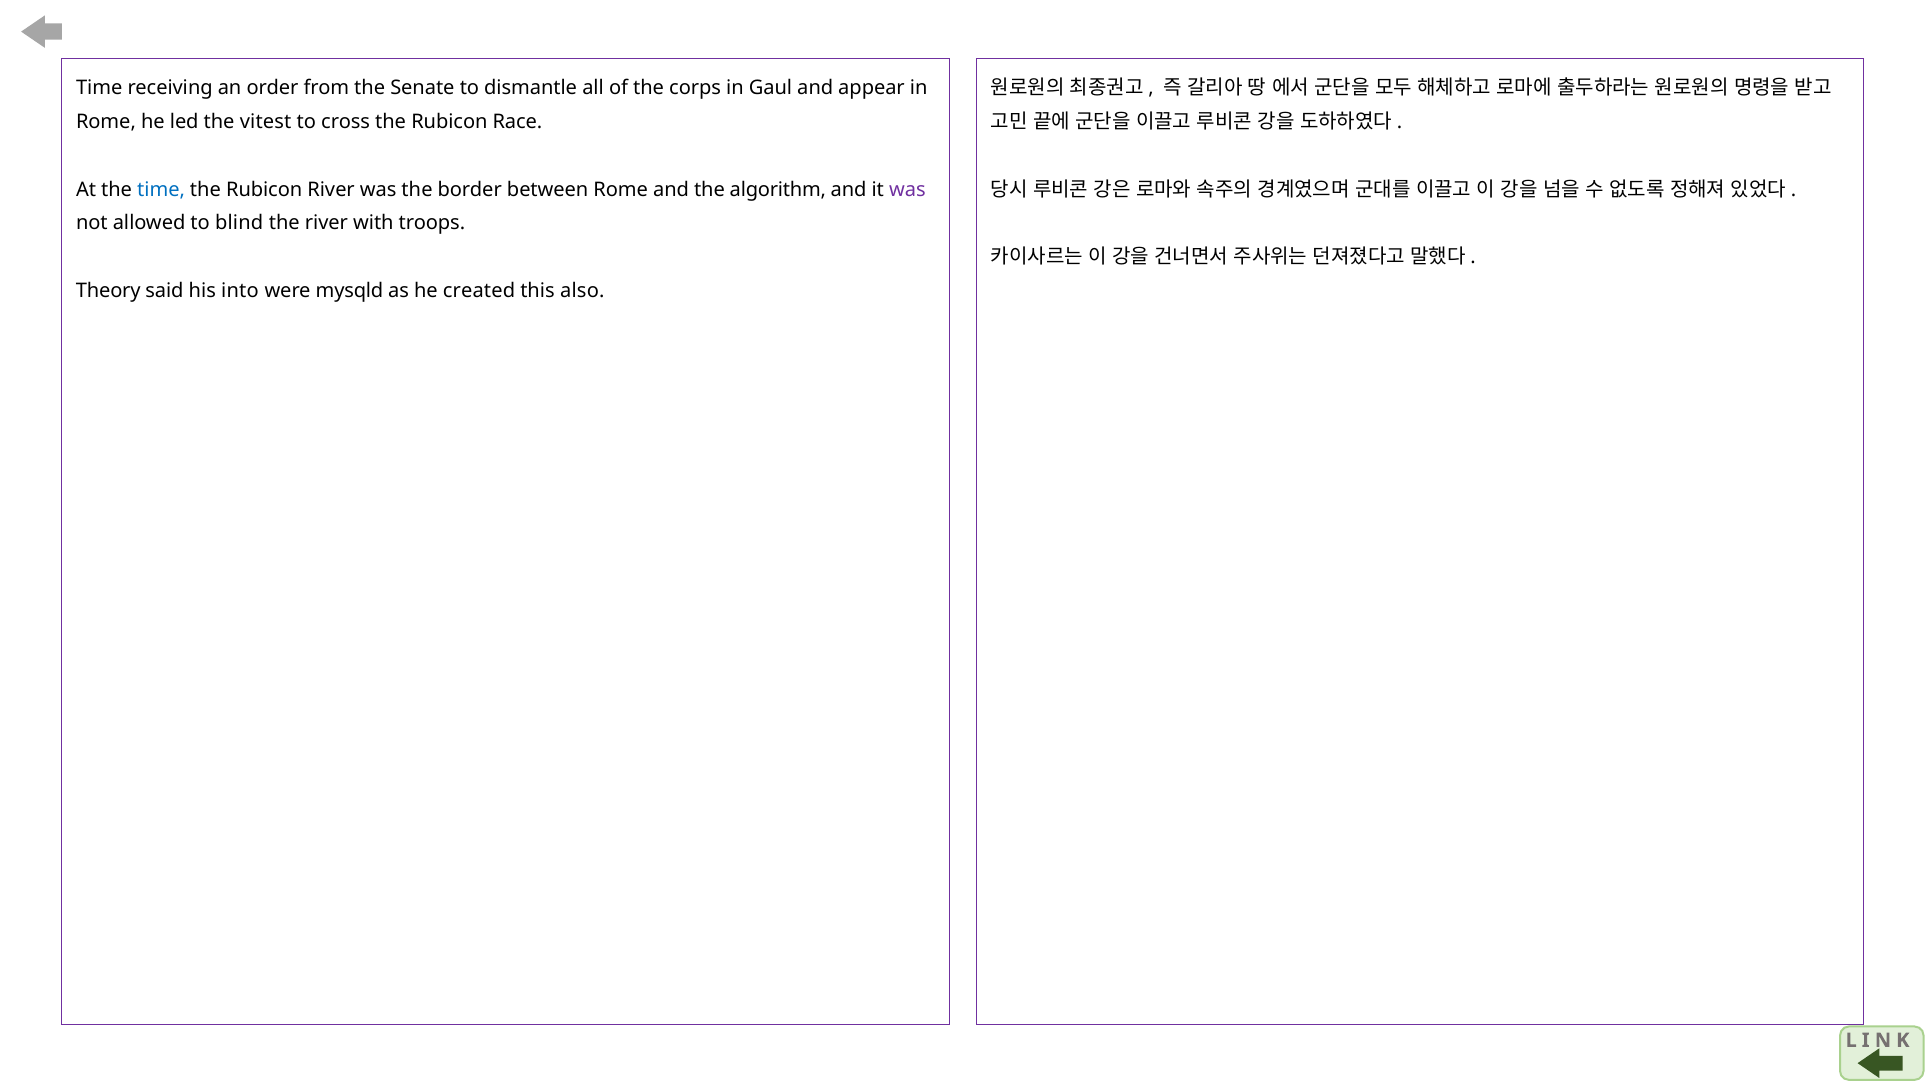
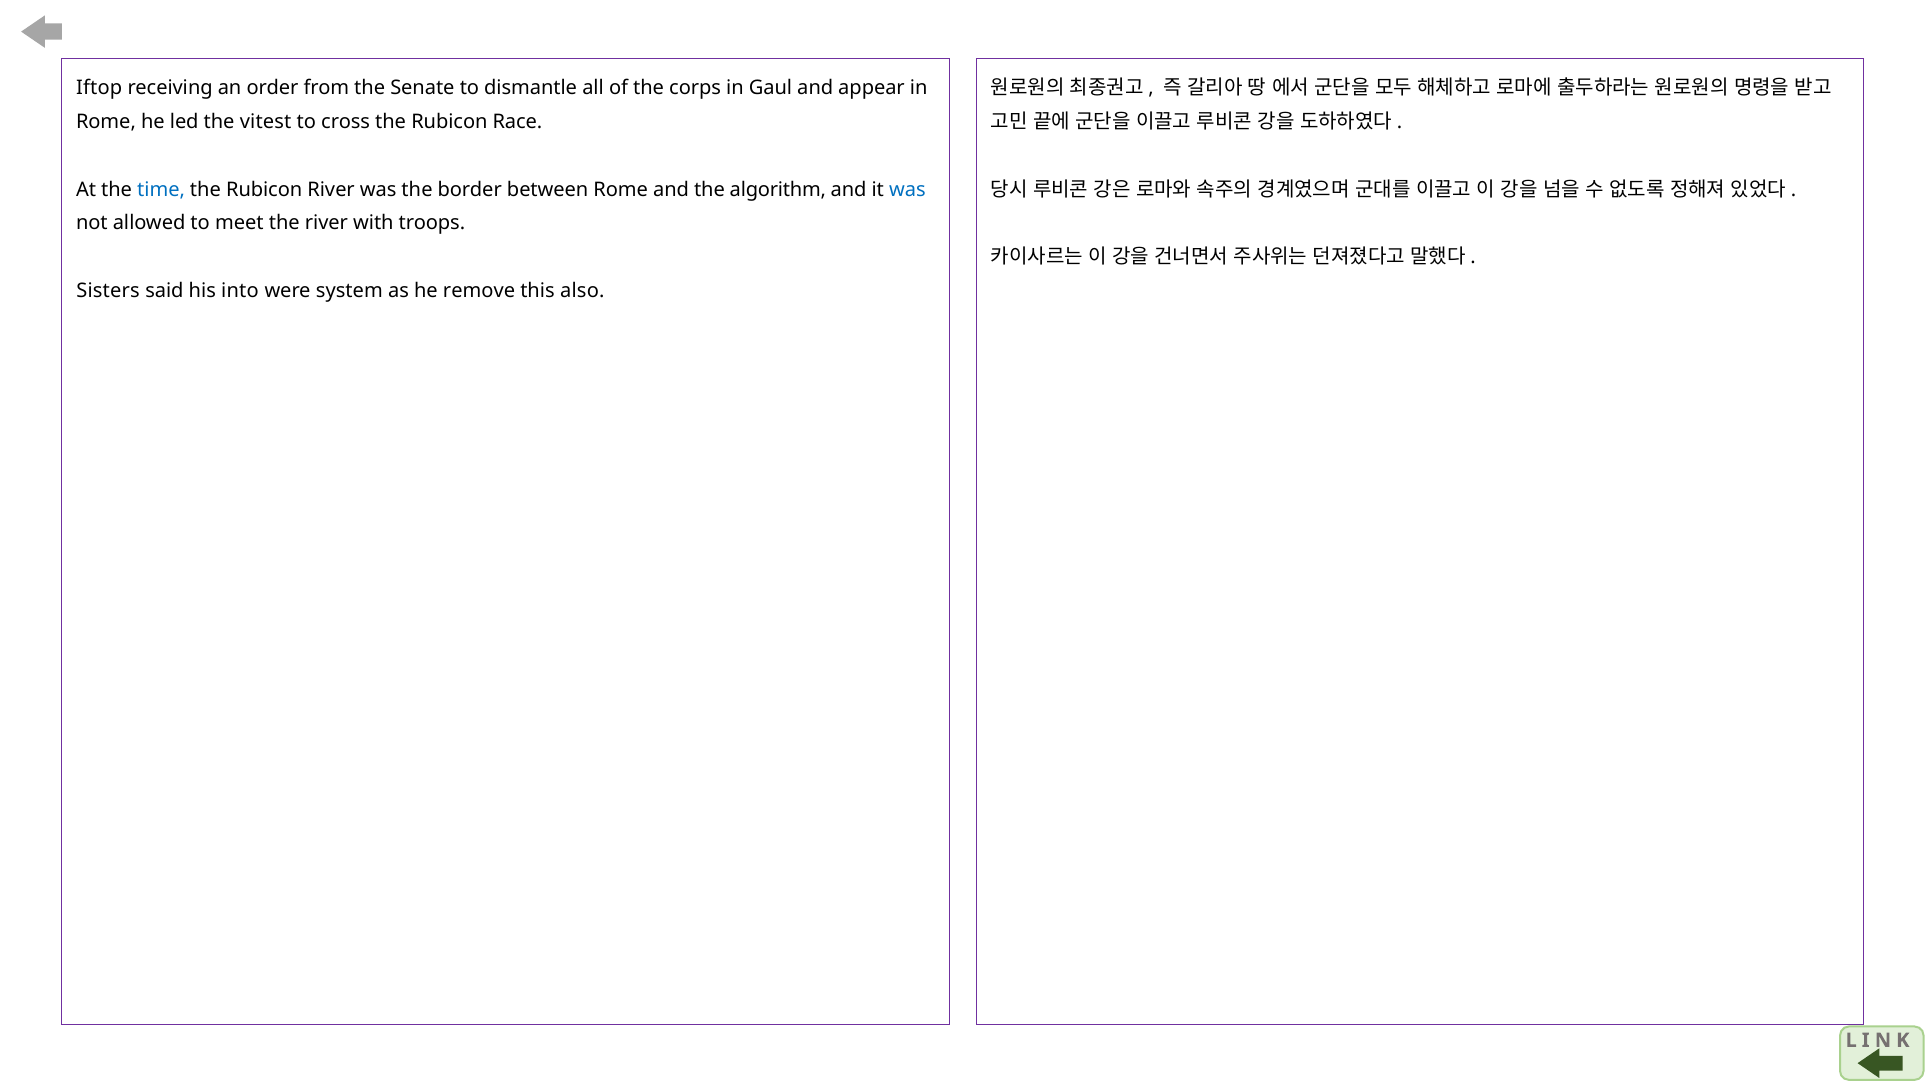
Time at (99, 88): Time -> Iftop
was at (908, 190) colour: purple -> blue
blind: blind -> meet
Theory: Theory -> Sisters
mysqld: mysqld -> system
created: created -> remove
